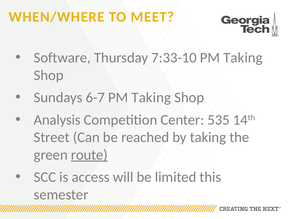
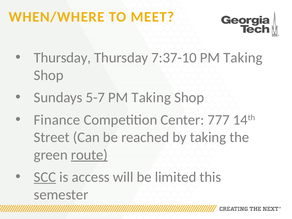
Software at (62, 58): Software -> Thursday
7:33-10: 7:33-10 -> 7:37-10
6-7: 6-7 -> 5-7
Analysis: Analysis -> Finance
535: 535 -> 777
SCC underline: none -> present
